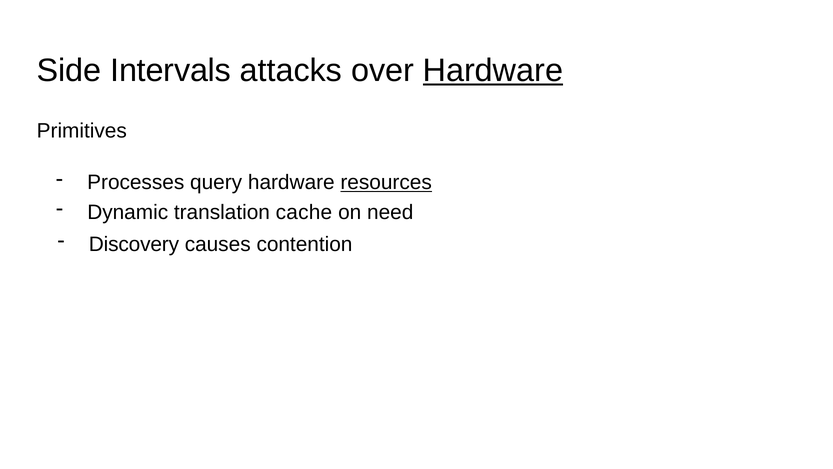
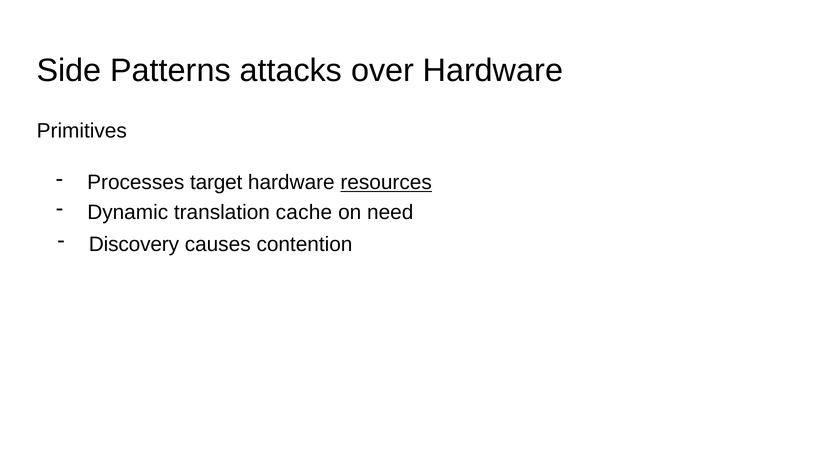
Intervals: Intervals -> Patterns
Hardware at (493, 71) underline: present -> none
query: query -> target
